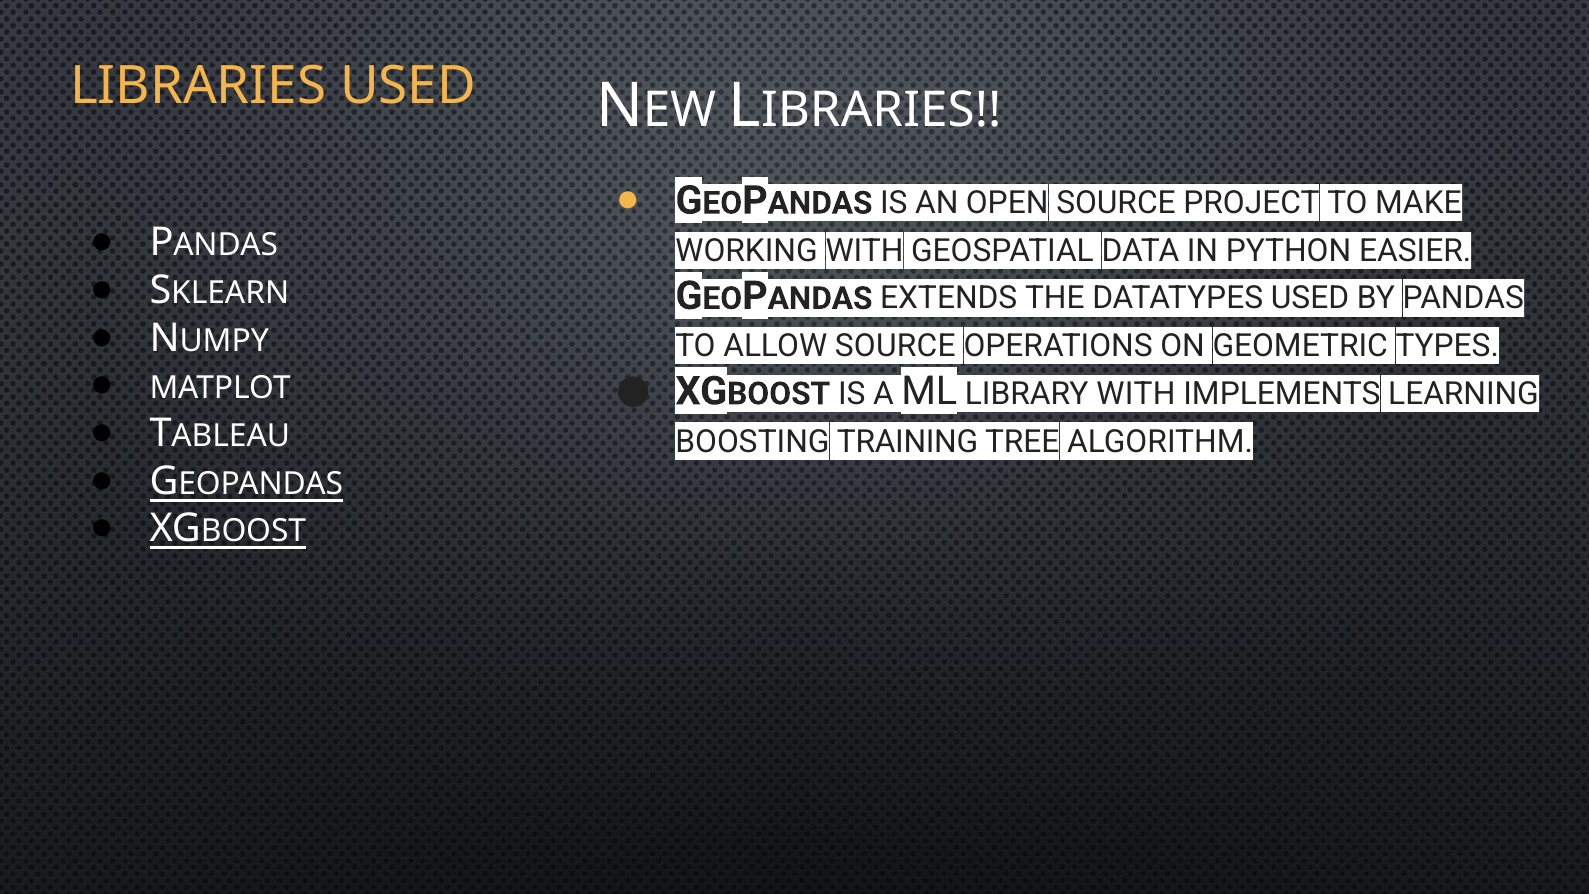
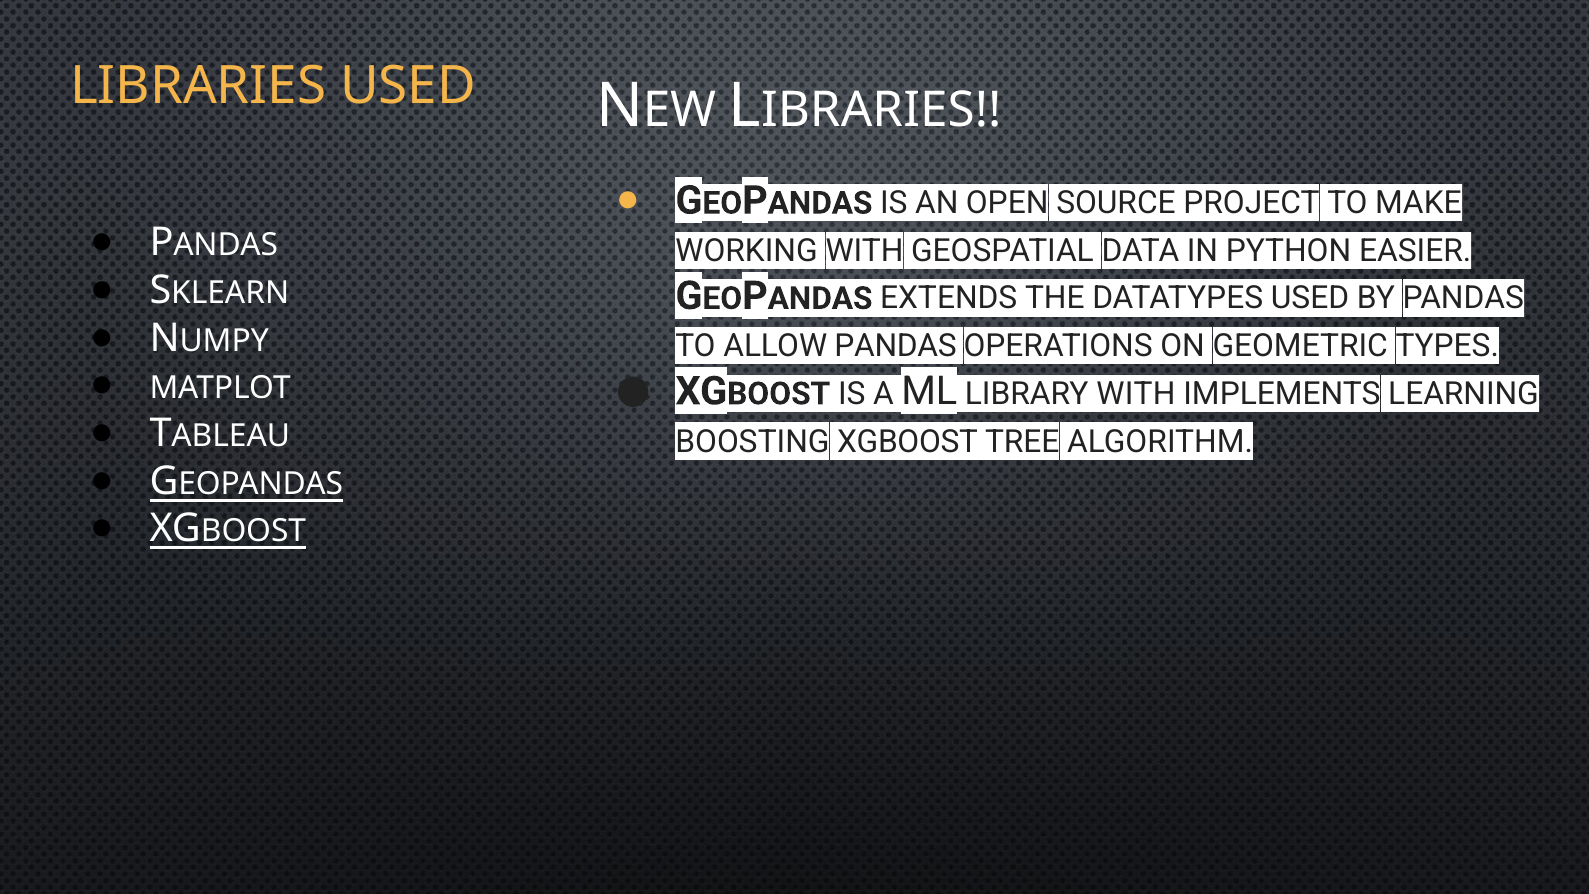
ALLOW SOURCE: SOURCE -> PANDAS
TRAINING: TRAINING -> XGBOOST
